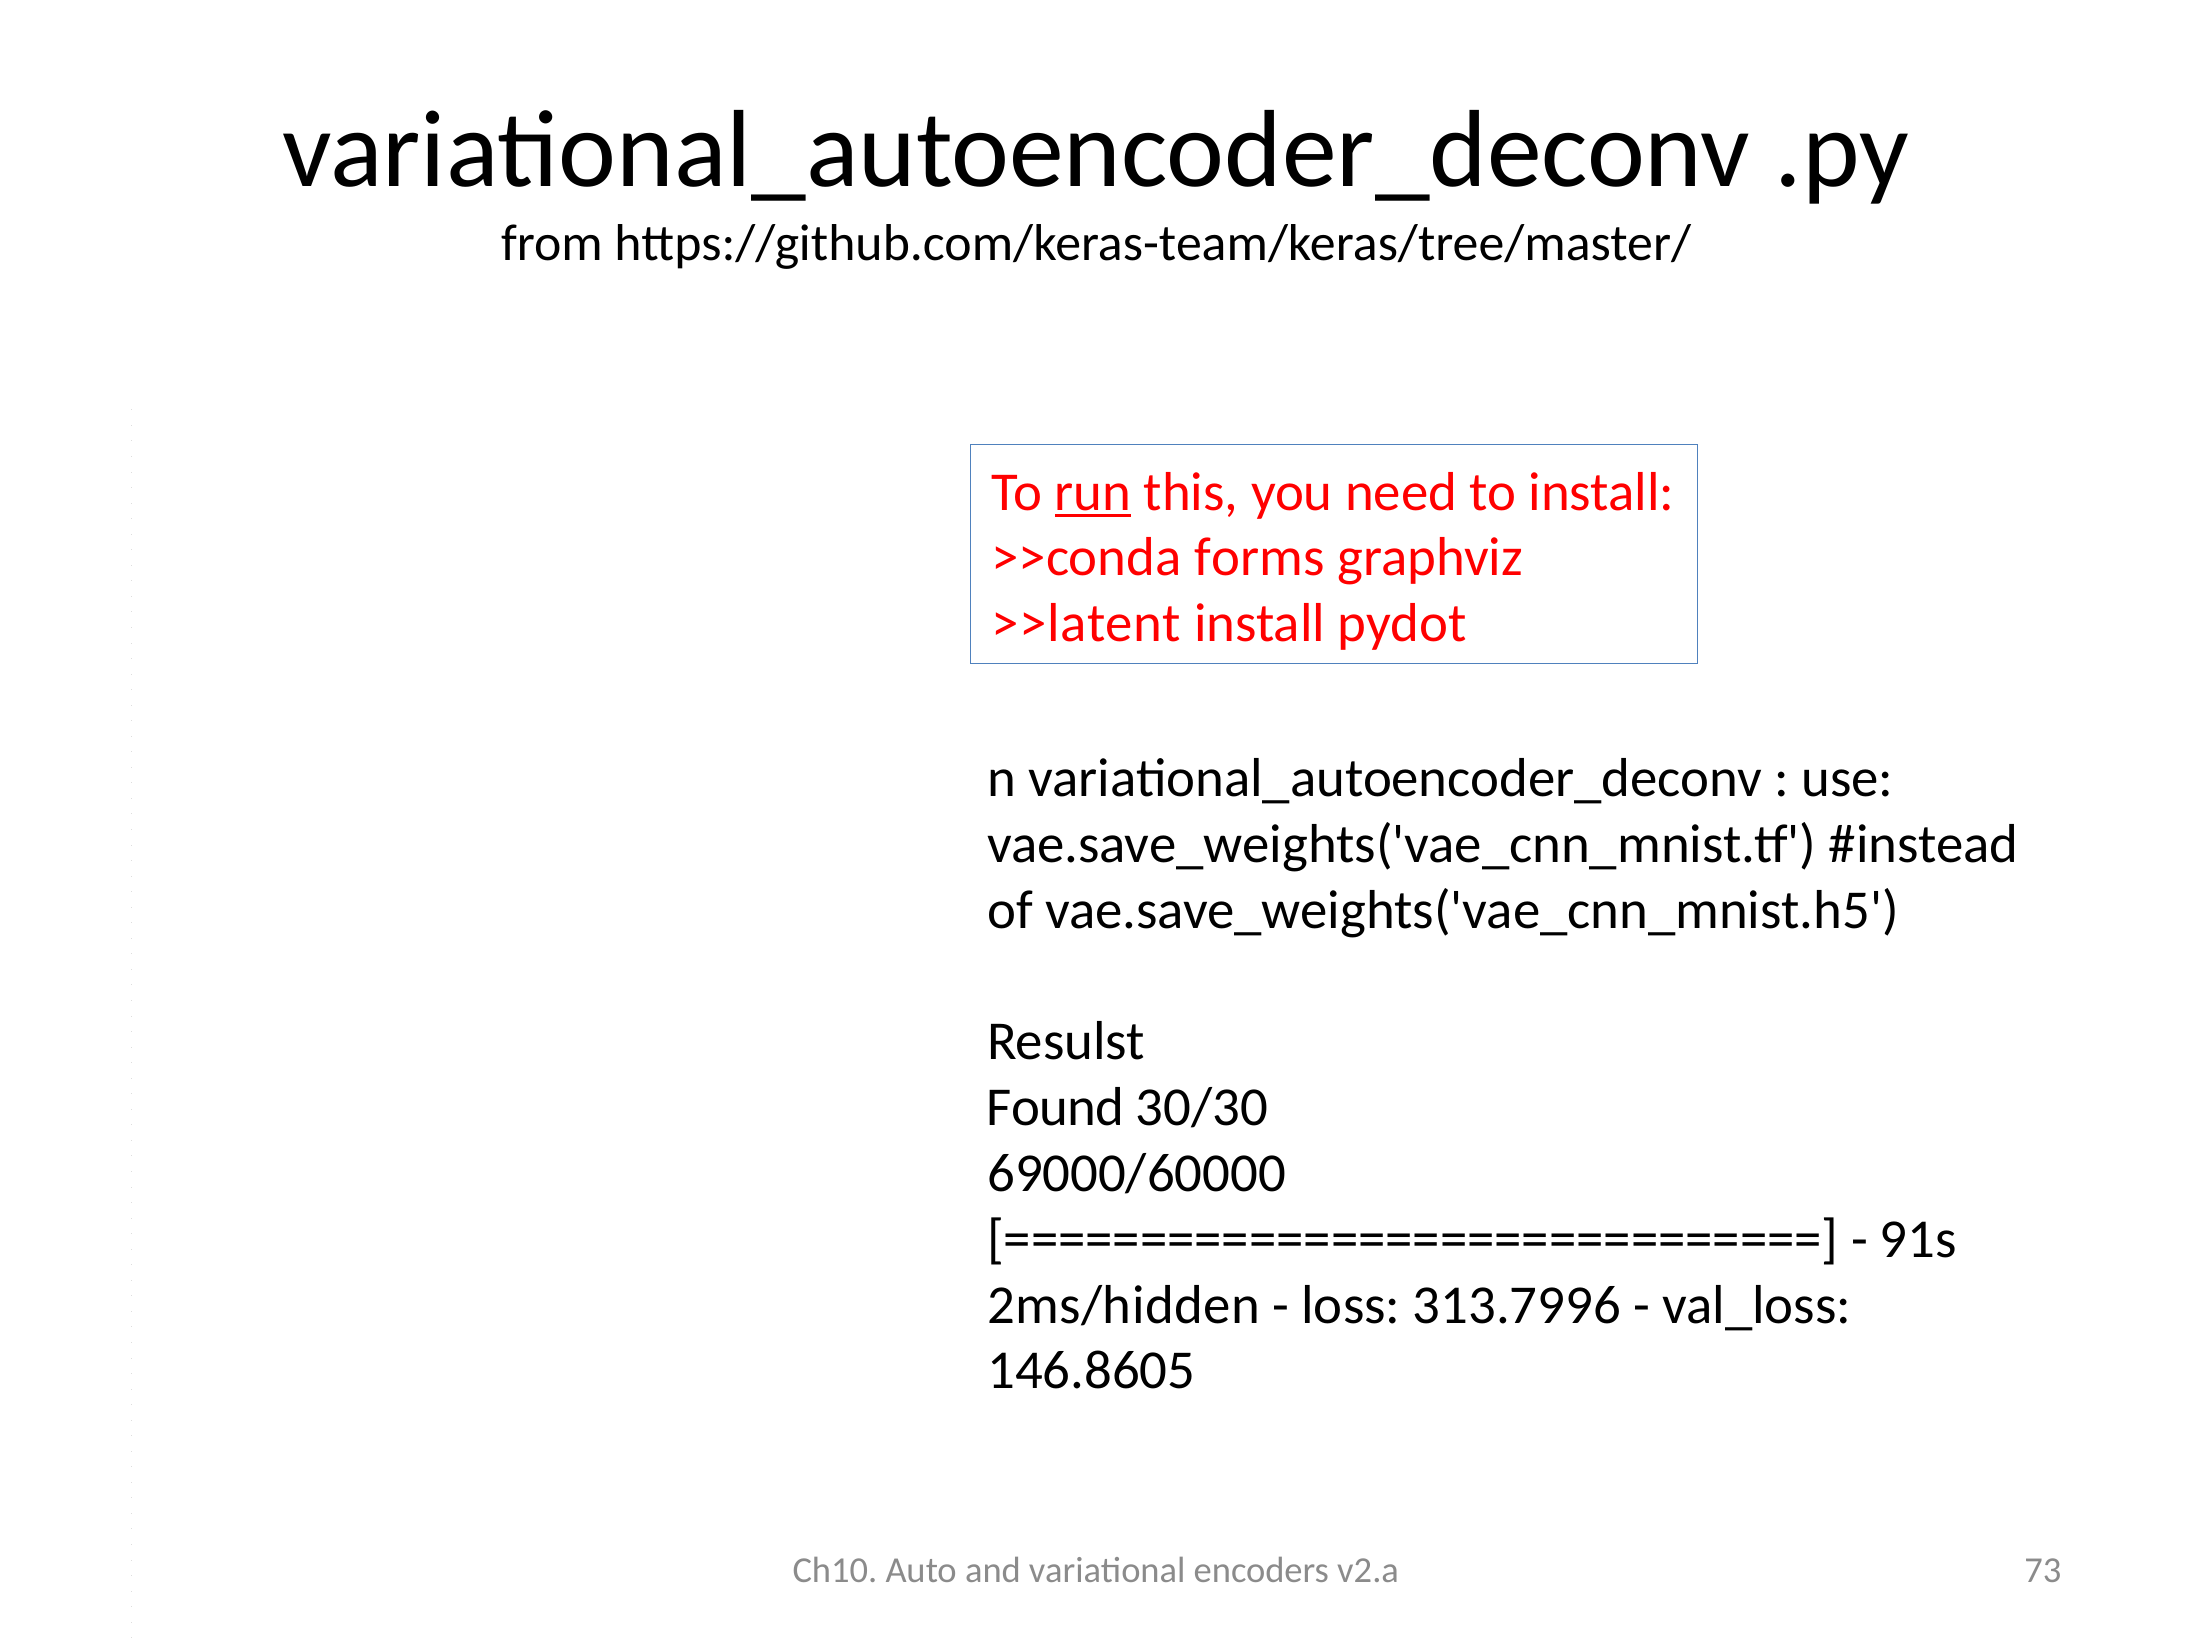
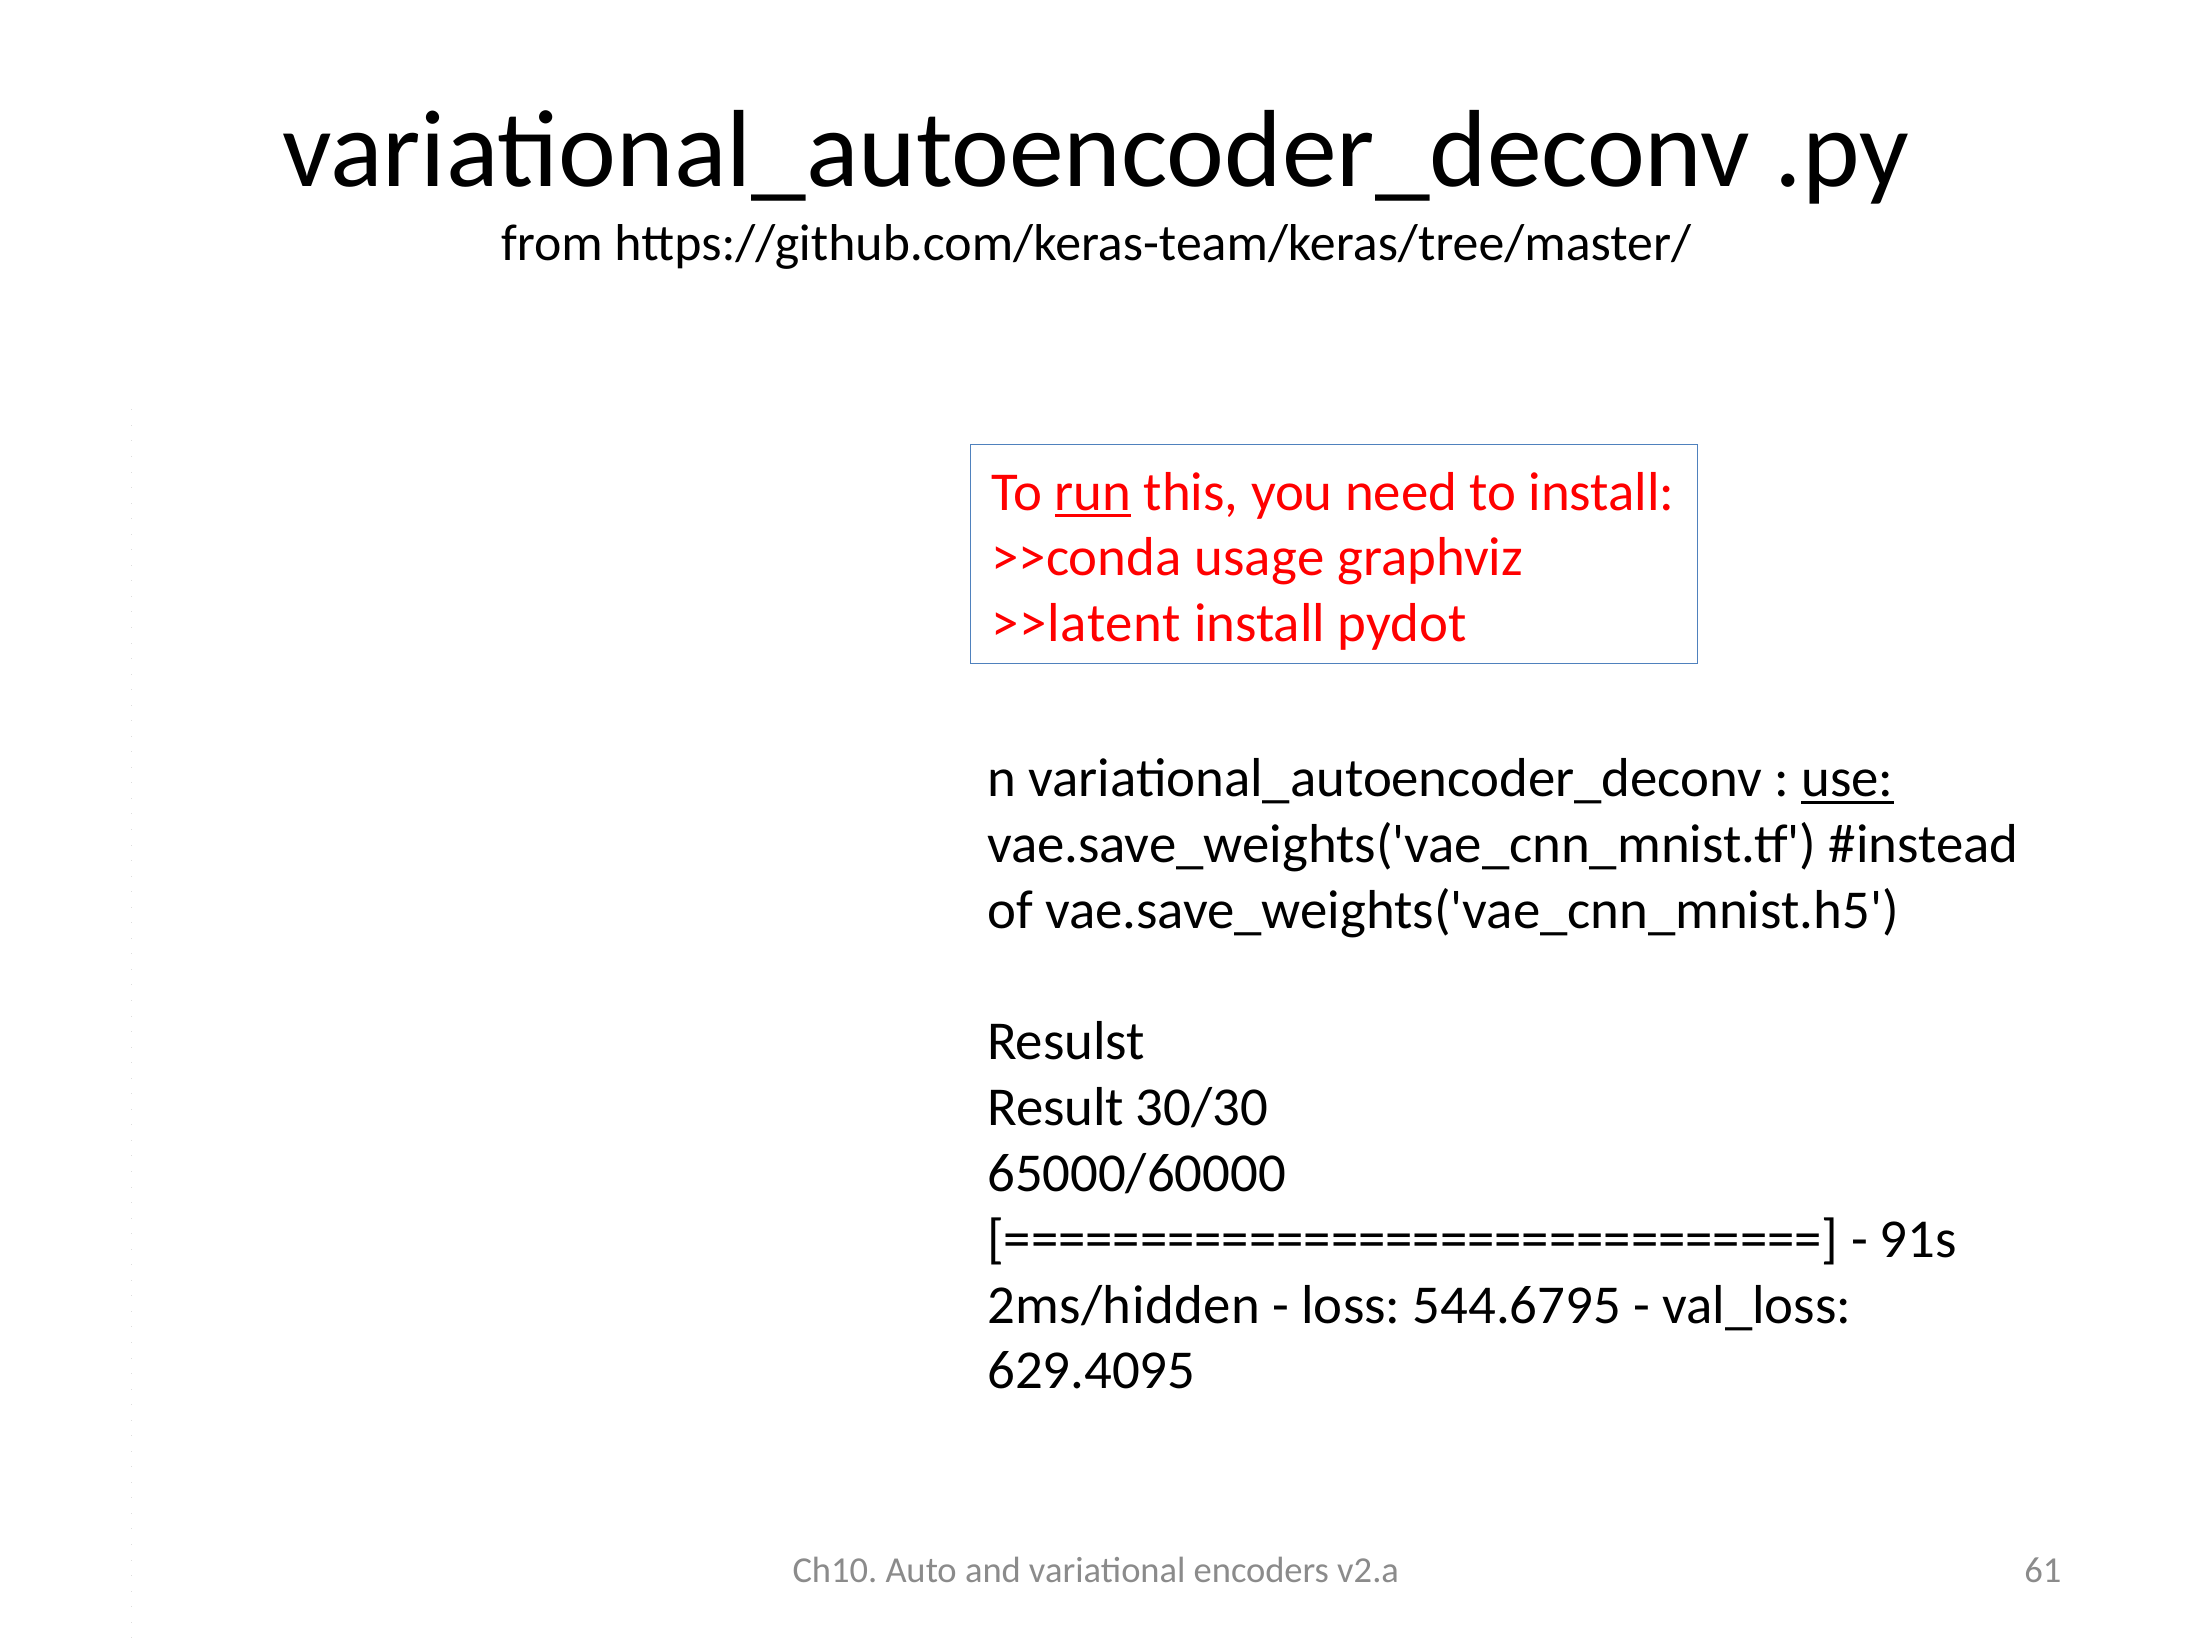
forms: forms -> usage
use underline: none -> present
Found: Found -> Result
69000/60000: 69000/60000 -> 65000/60000
313.7996: 313.7996 -> 544.6795
146.8605: 146.8605 -> 629.4095
73: 73 -> 61
